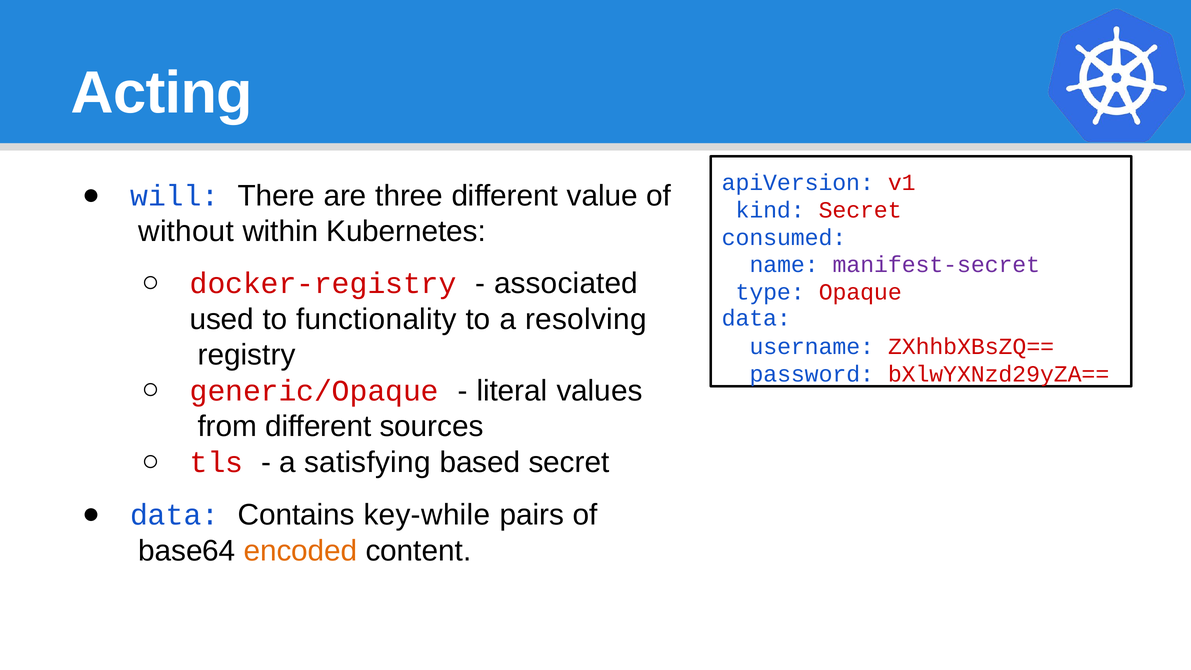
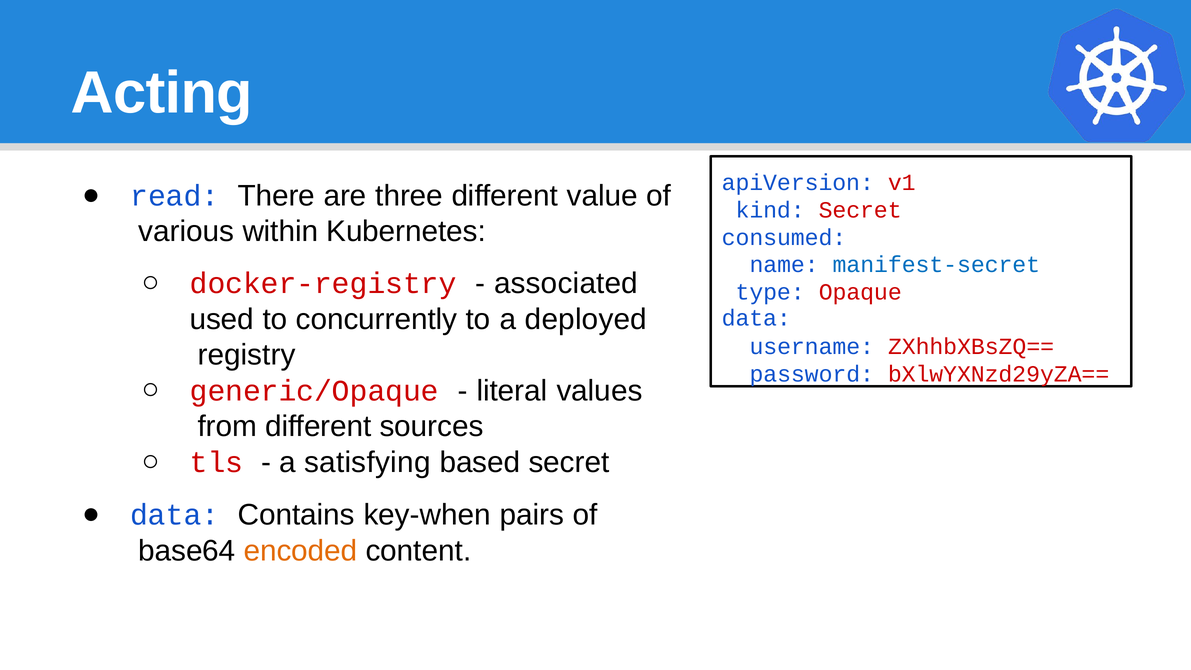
will: will -> read
without: without -> various
manifest-secret colour: purple -> blue
functionality: functionality -> concurrently
resolving: resolving -> deployed
key-while: key-while -> key-when
